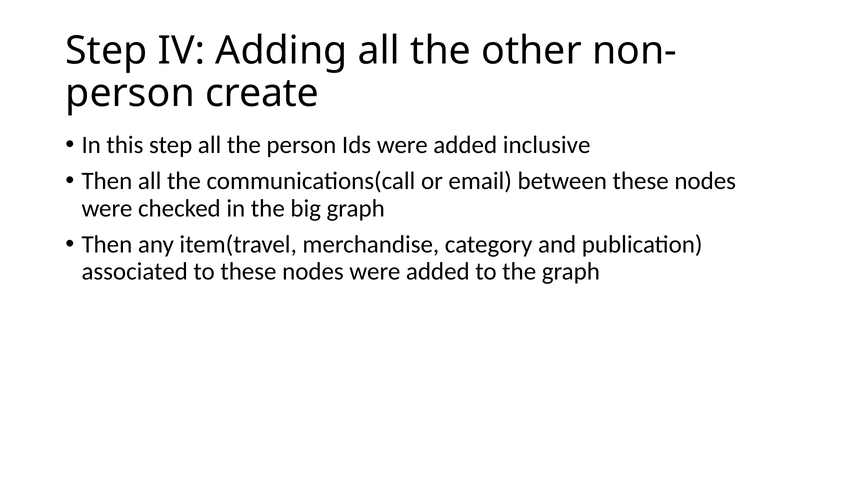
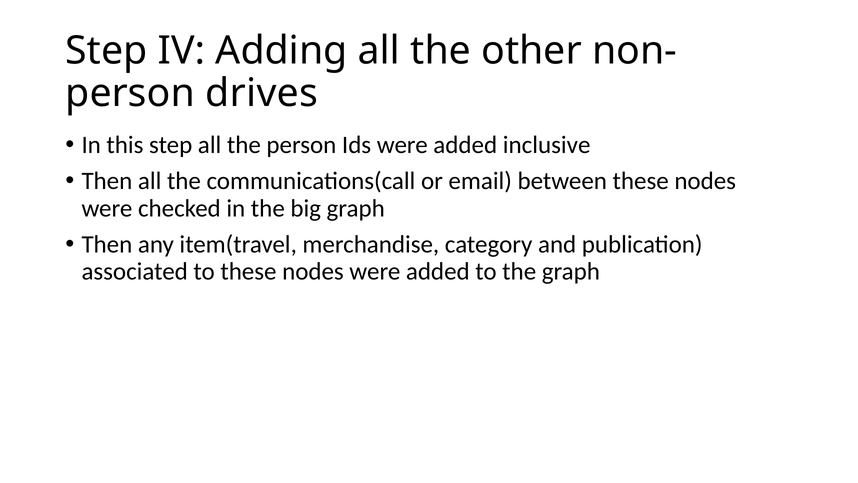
create: create -> drives
